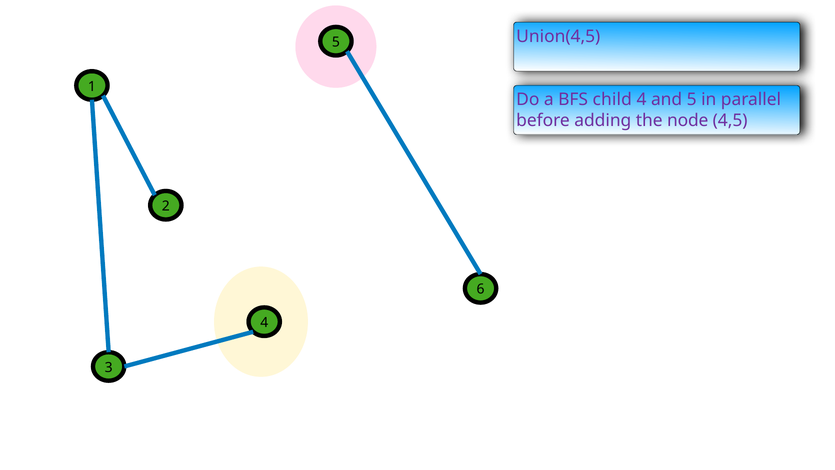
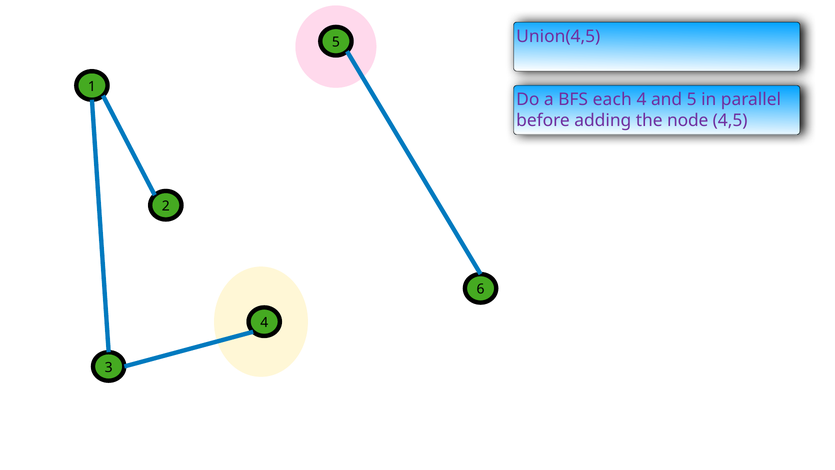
child: child -> each
